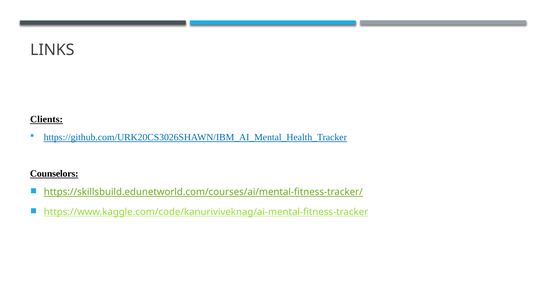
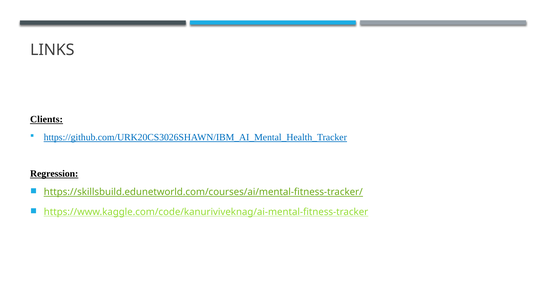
Counselors: Counselors -> Regression
